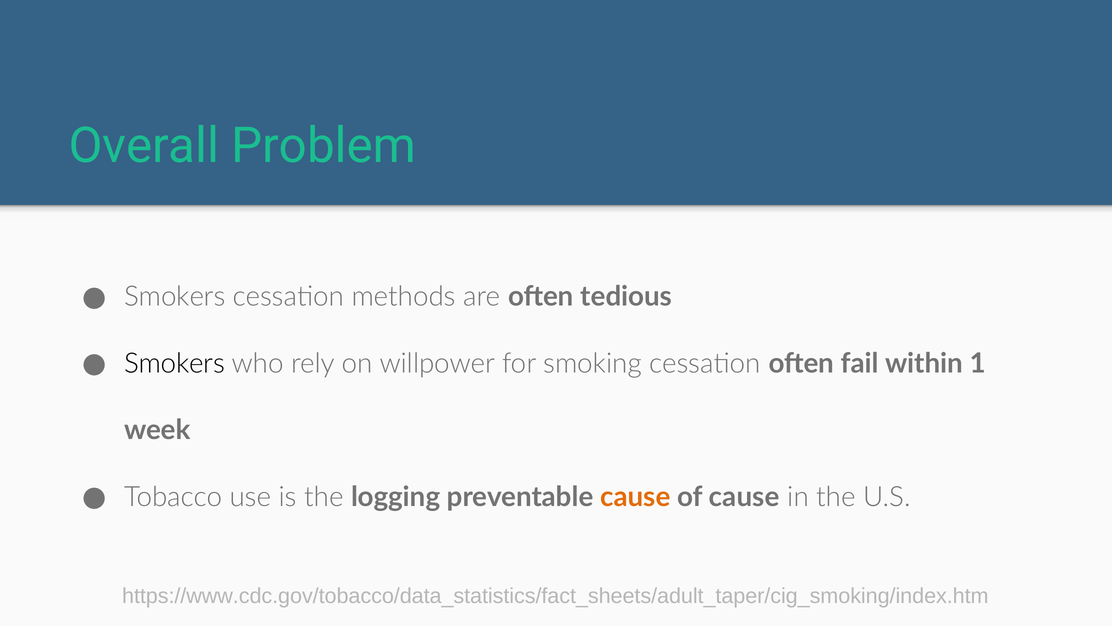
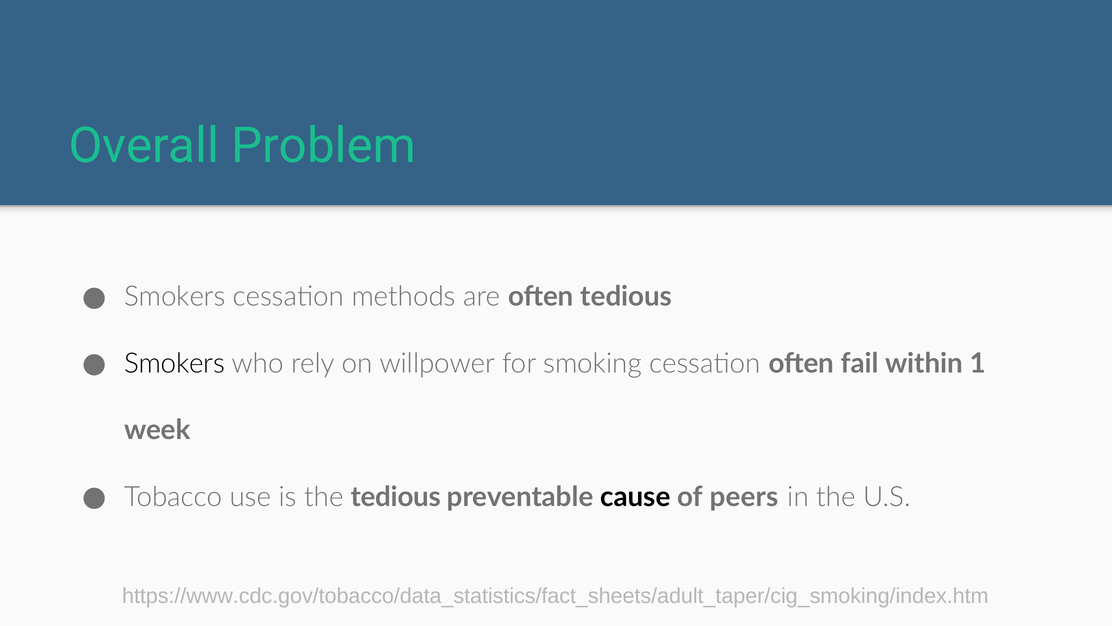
the logging: logging -> tedious
cause at (635, 497) colour: orange -> black
of cause: cause -> peers
